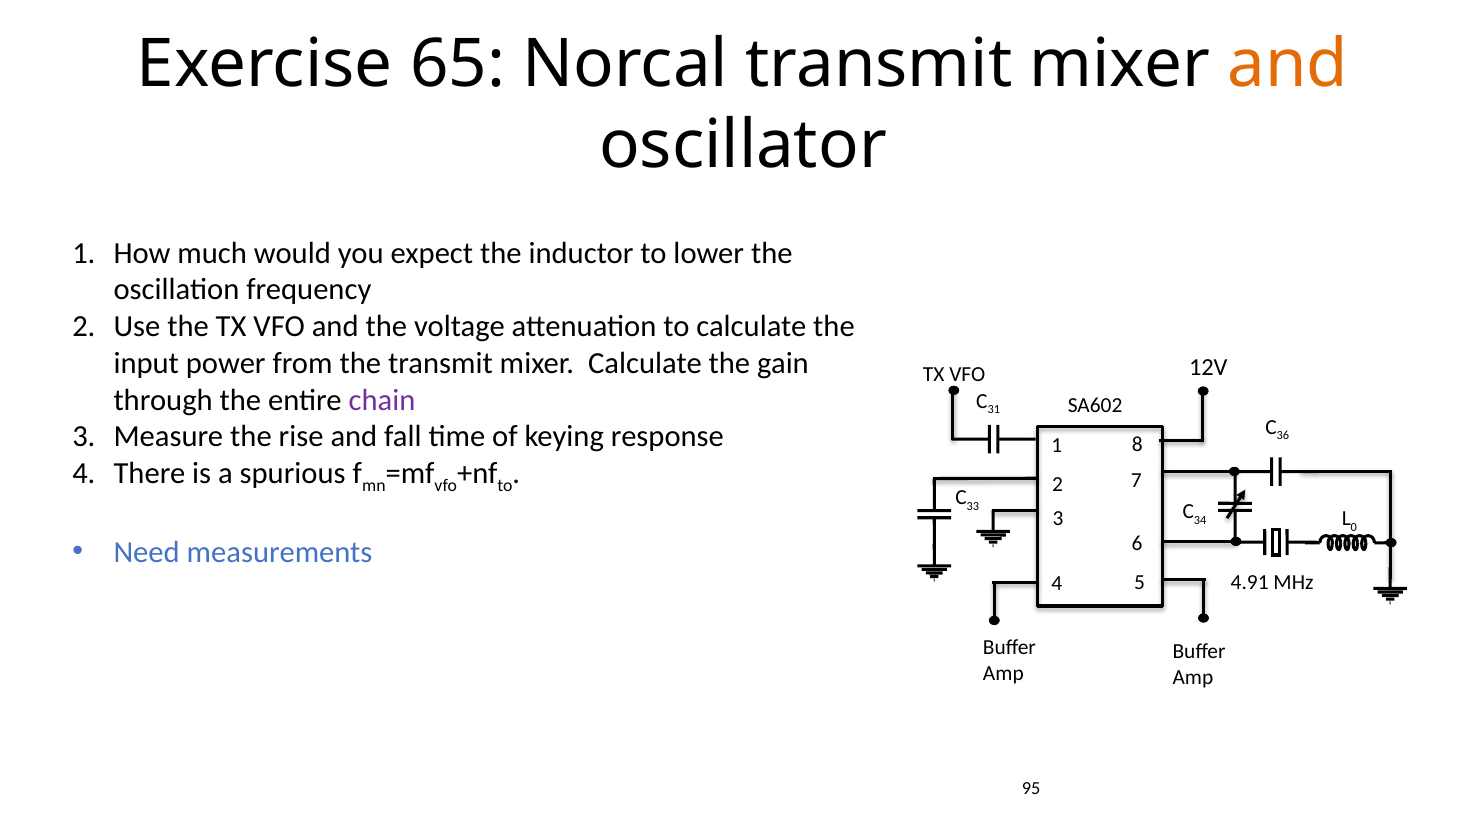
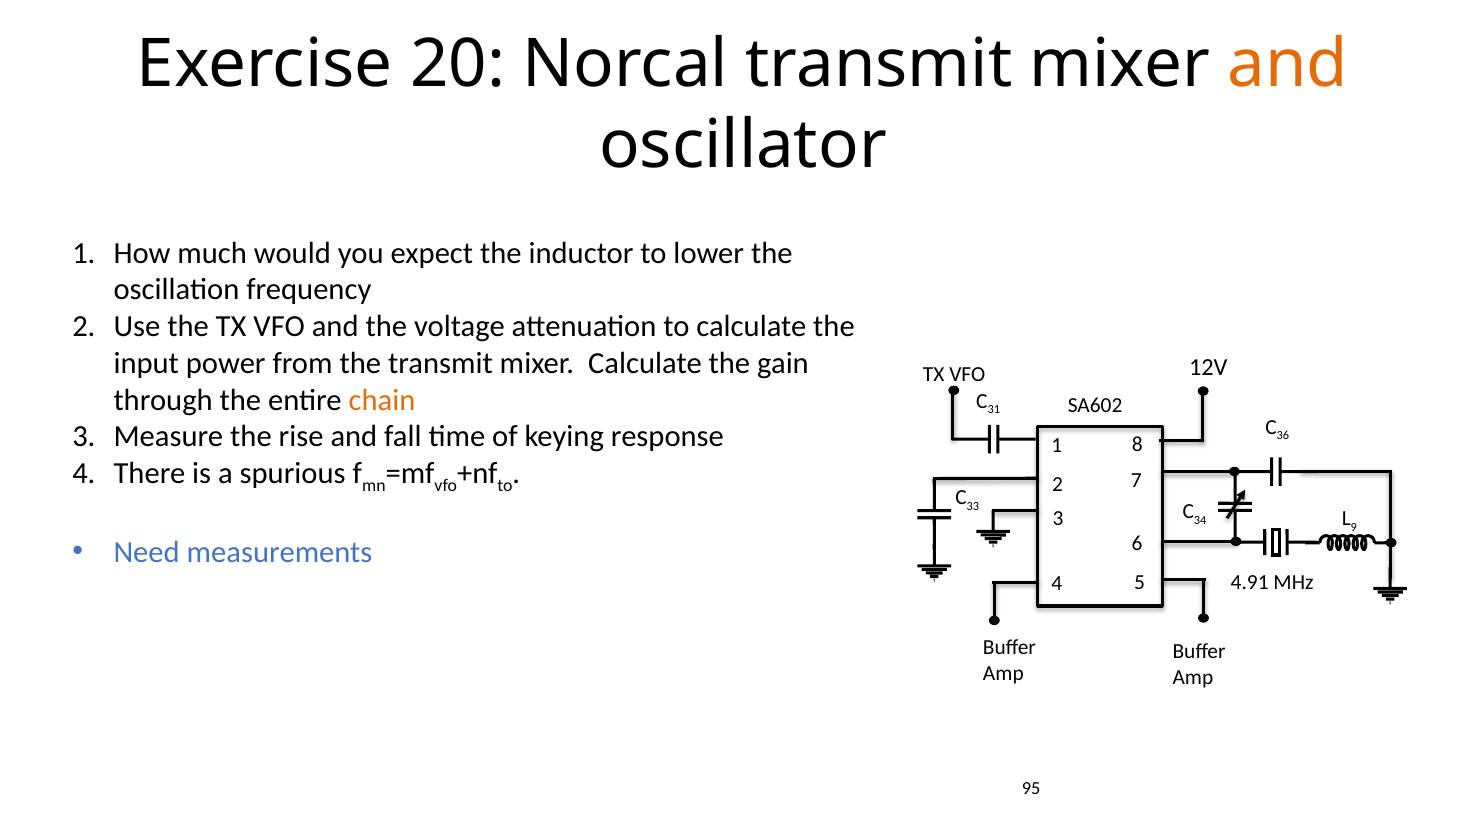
65: 65 -> 20
chain colour: purple -> orange
0: 0 -> 9
